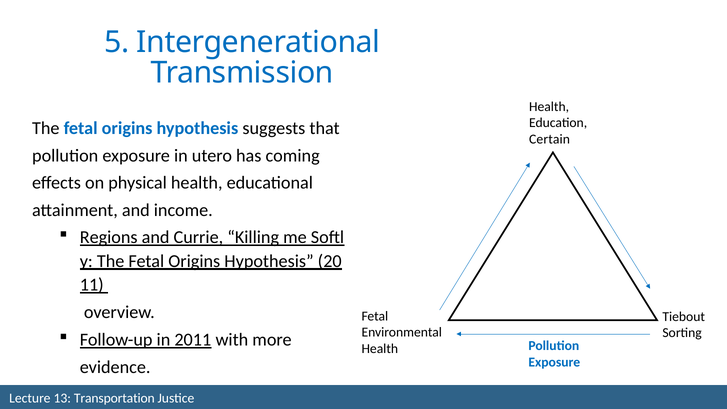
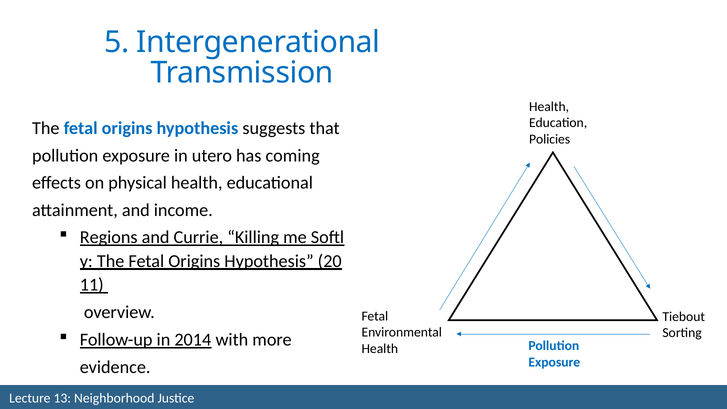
Certain: Certain -> Policies
2011: 2011 -> 2014
Transportation: Transportation -> Neighborhood
